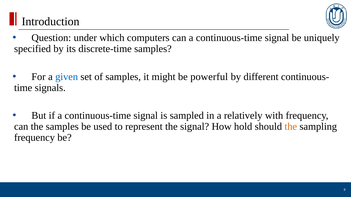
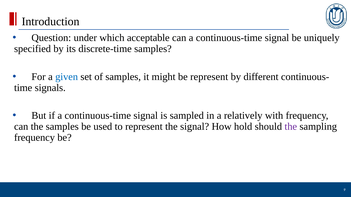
computers: computers -> acceptable
be powerful: powerful -> represent
the at (291, 127) colour: orange -> purple
